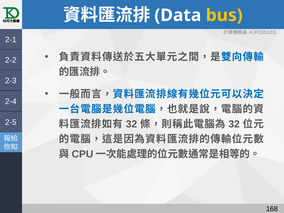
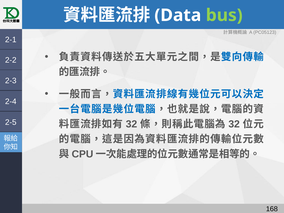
bus colour: yellow -> light green
